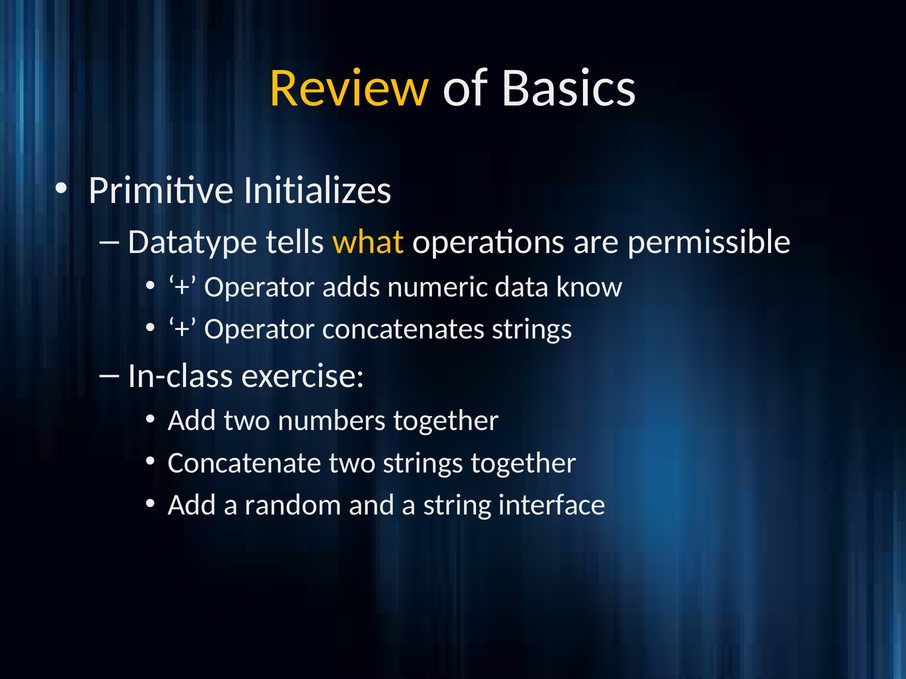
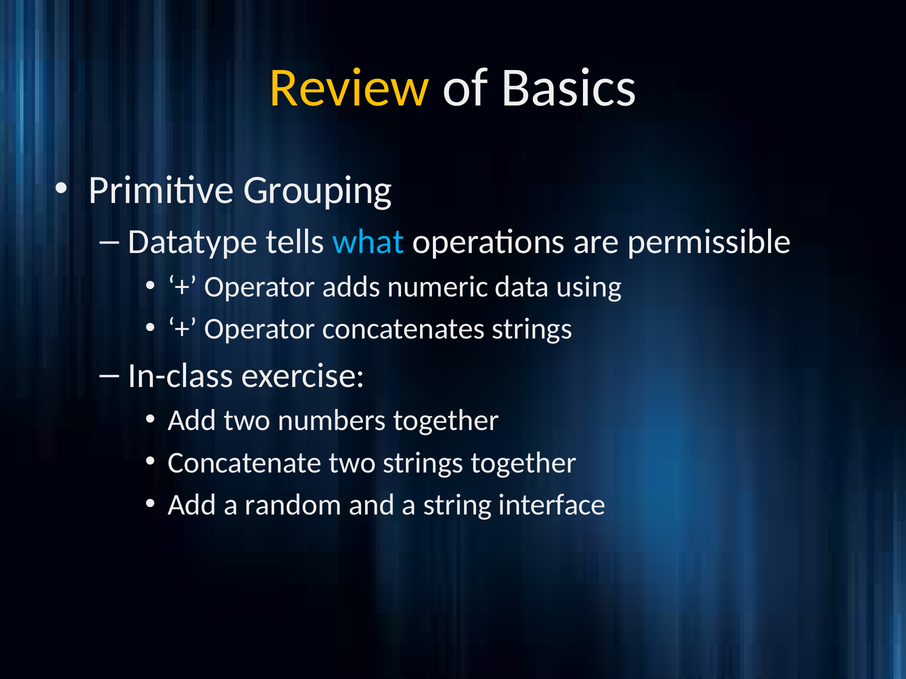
Initializes: Initializes -> Grouping
what colour: yellow -> light blue
know: know -> using
